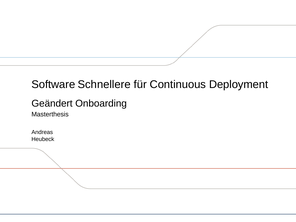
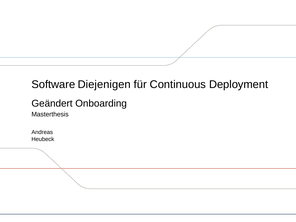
Schnellere: Schnellere -> Diejenigen
